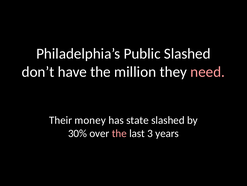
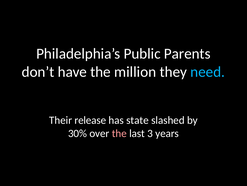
Public Slashed: Slashed -> Parents
need colour: pink -> light blue
money: money -> release
